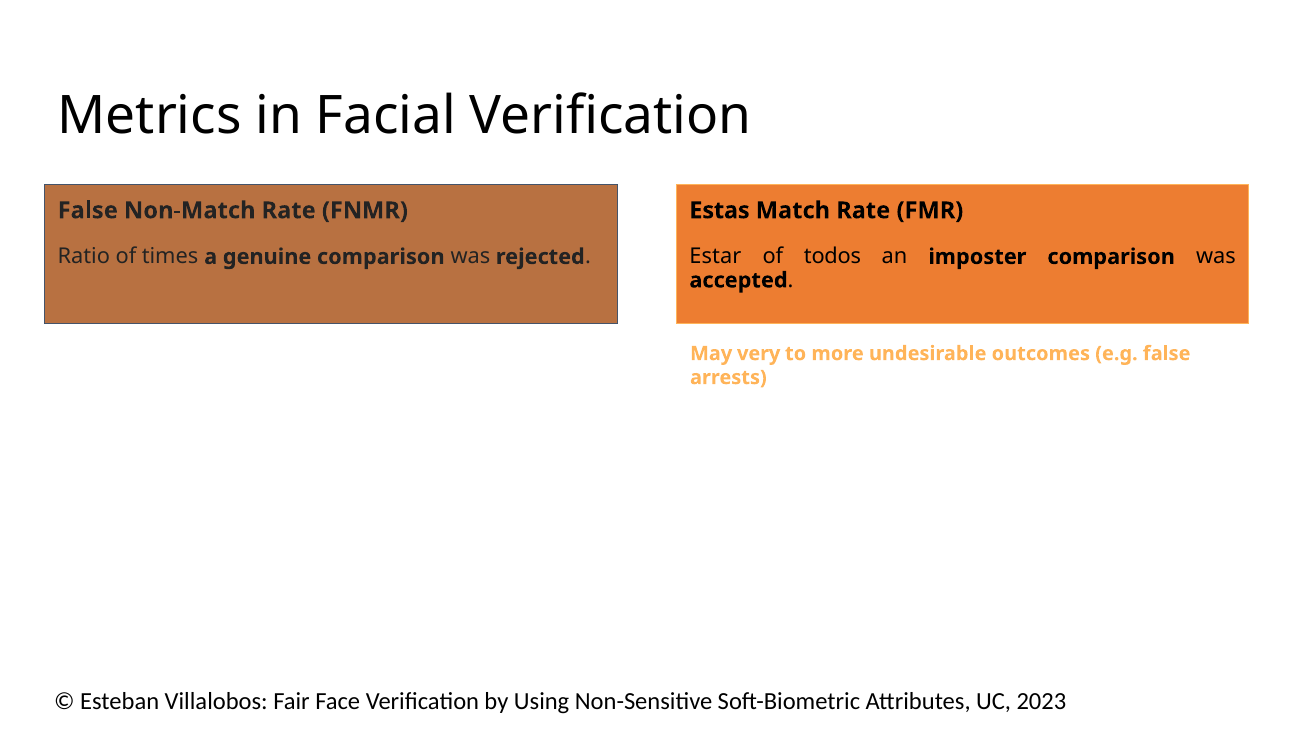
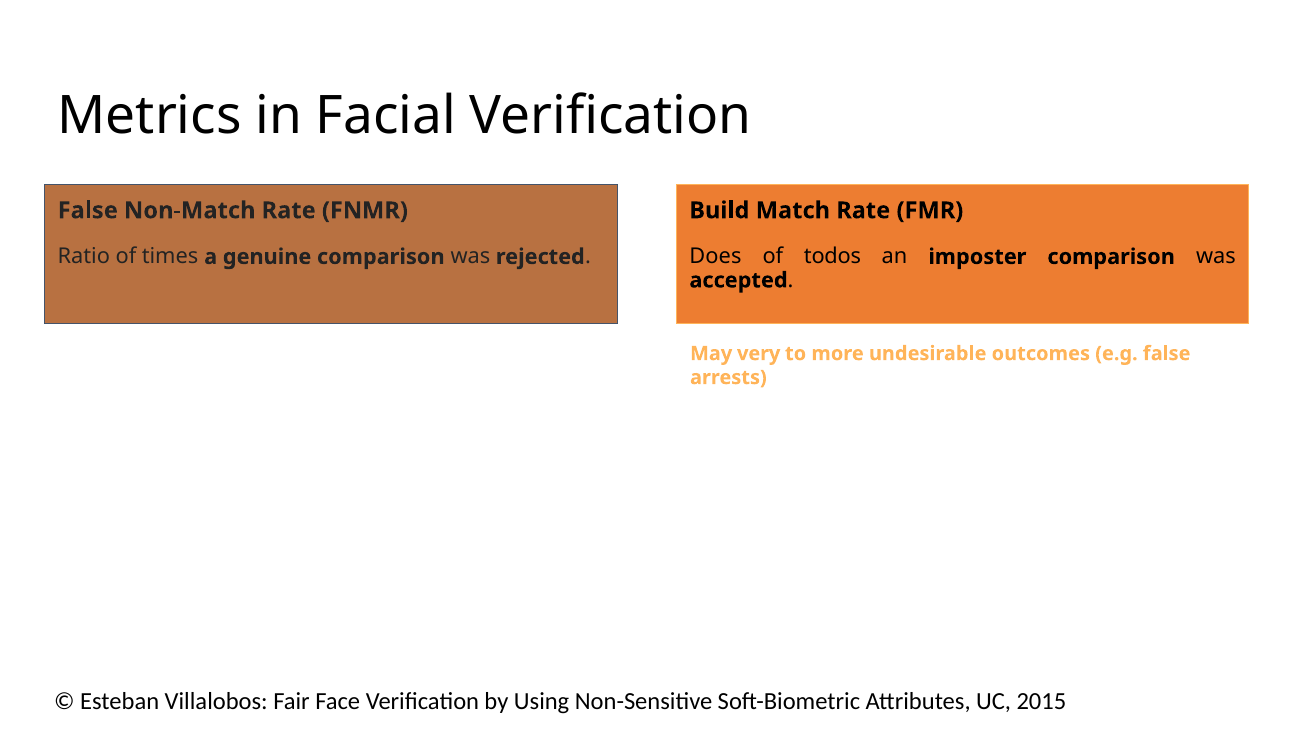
Estas: Estas -> Build
Estar: Estar -> Does
2023: 2023 -> 2015
